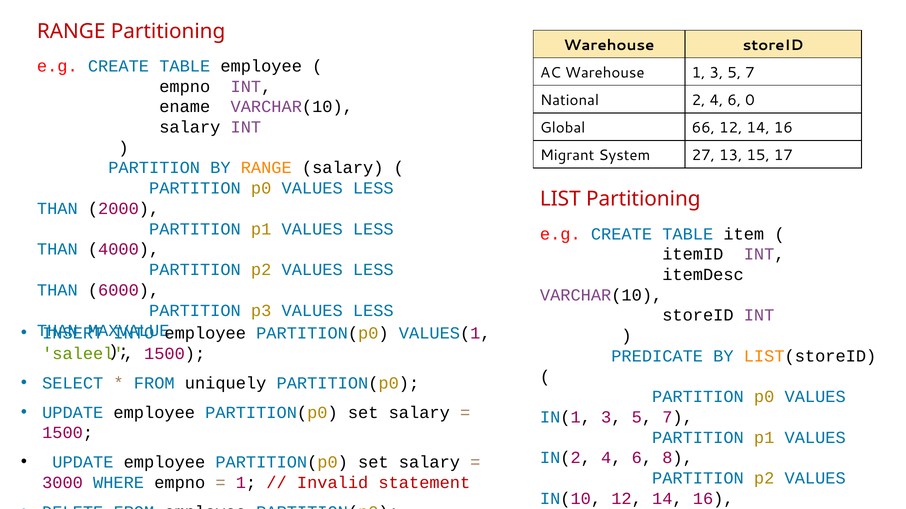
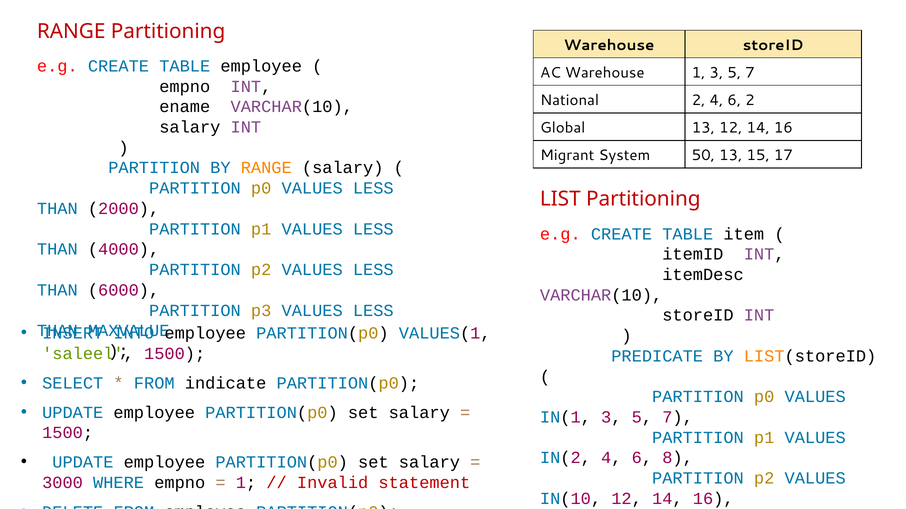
6 0: 0 -> 2
Global 66: 66 -> 13
27: 27 -> 50
uniquely: uniquely -> indicate
